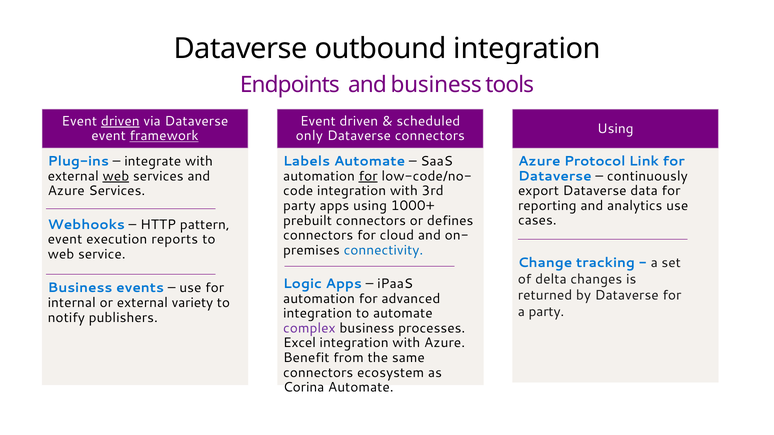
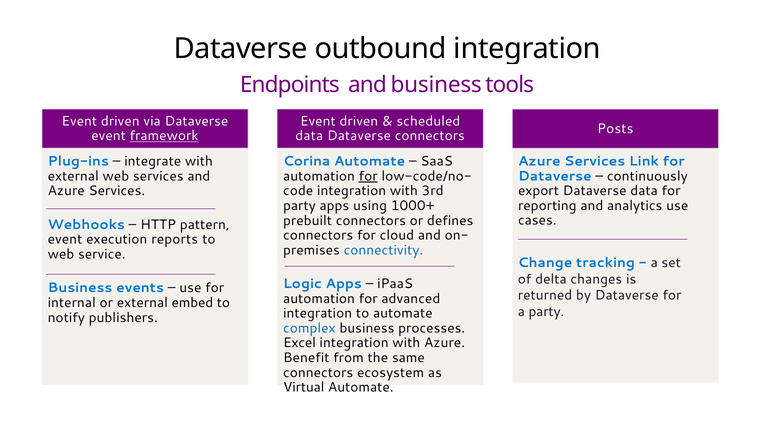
driven at (120, 121) underline: present -> none
Using at (615, 129): Using -> Posts
only at (309, 136): only -> data
Labels: Labels -> Corina
Protocol at (595, 161): Protocol -> Services
web at (116, 176) underline: present -> none
variety: variety -> embed
complex colour: purple -> blue
Corina: Corina -> Virtual
